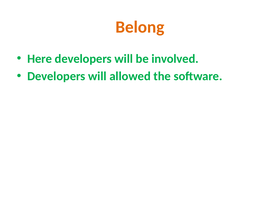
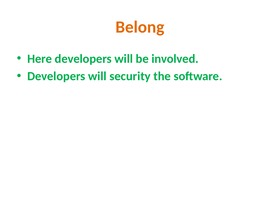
allowed: allowed -> security
